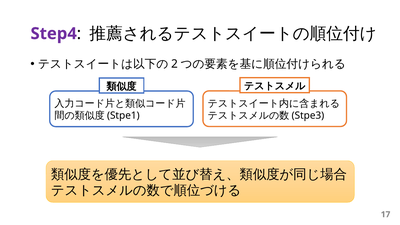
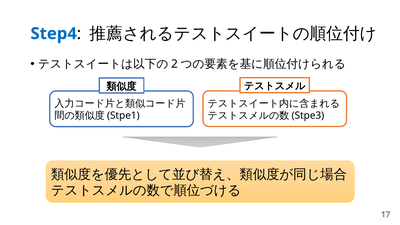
Step4 colour: purple -> blue
